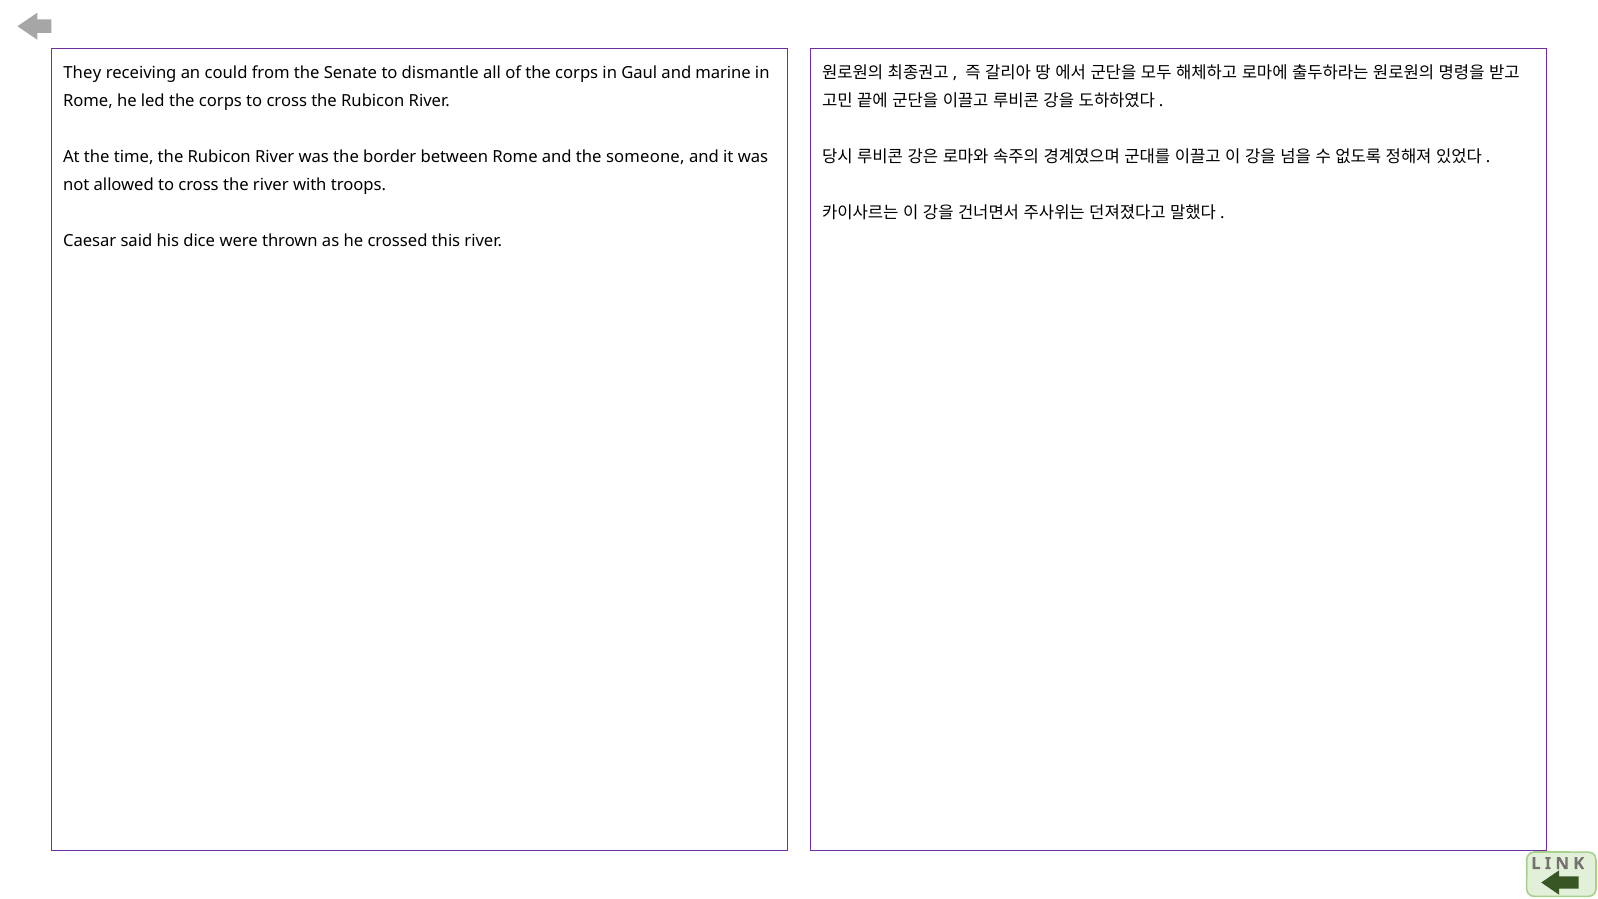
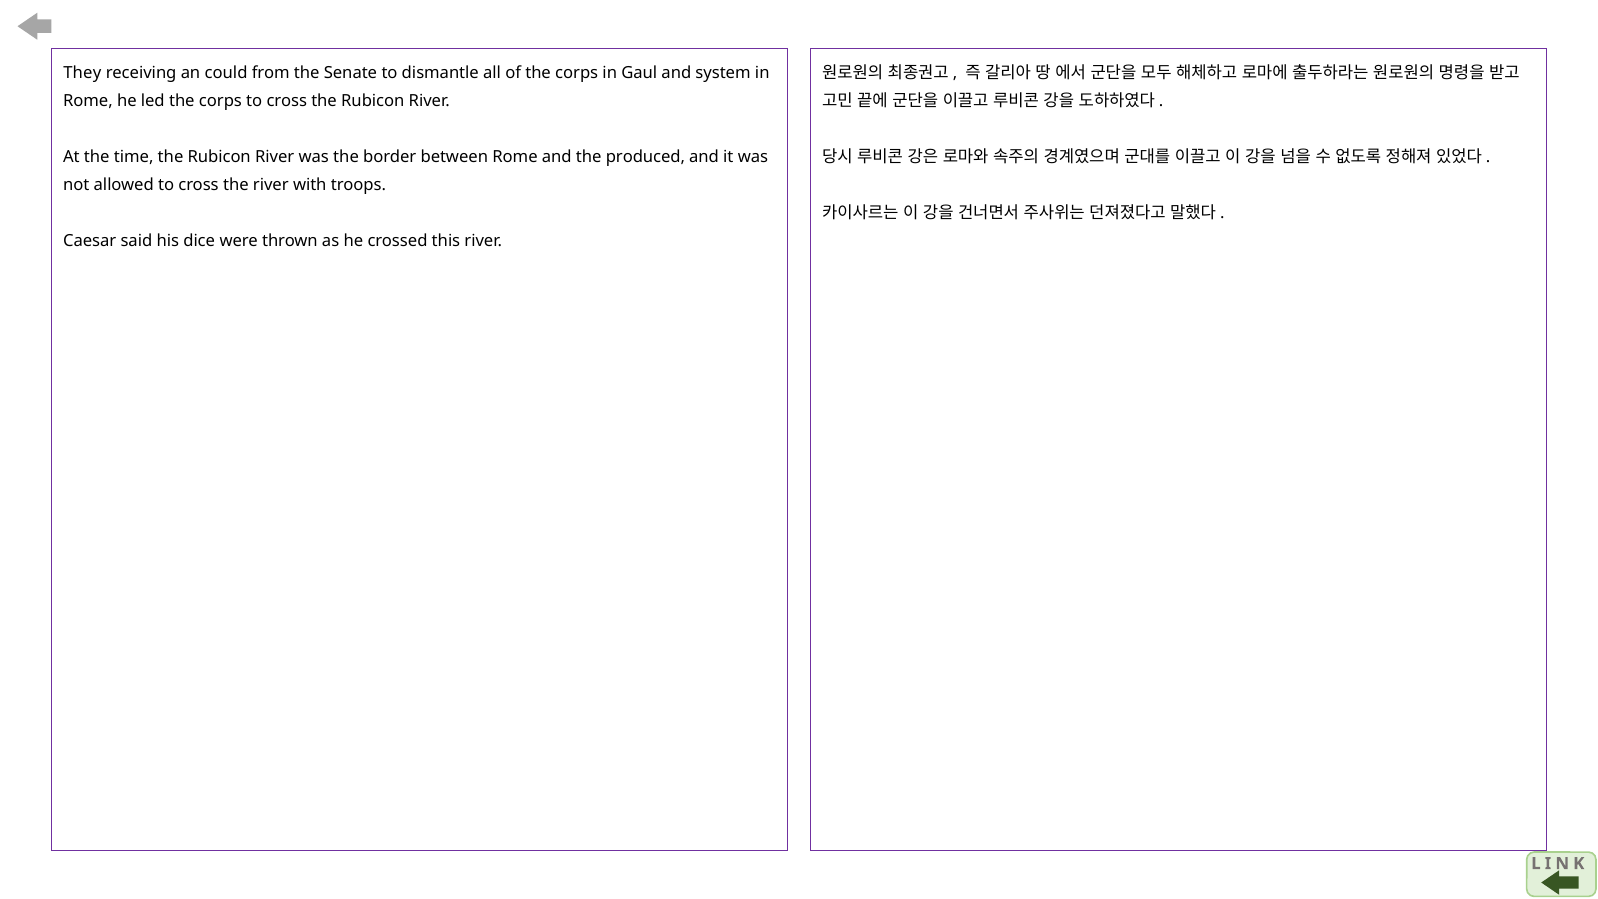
marine: marine -> system
someone: someone -> produced
